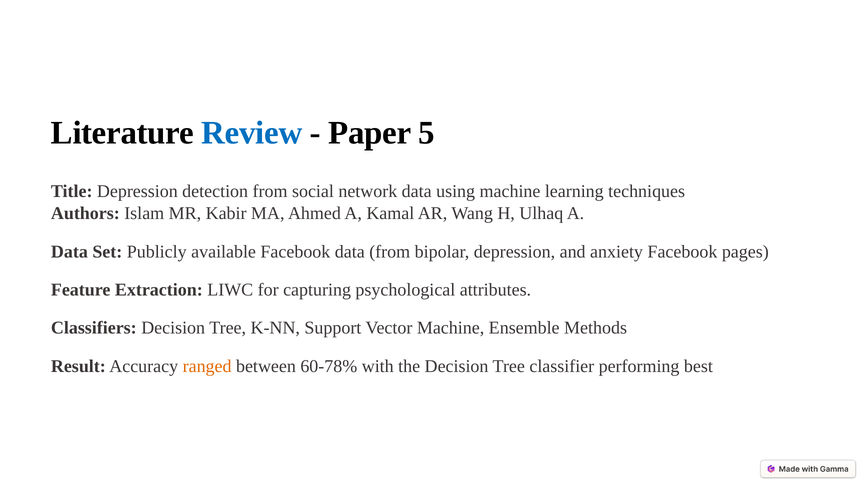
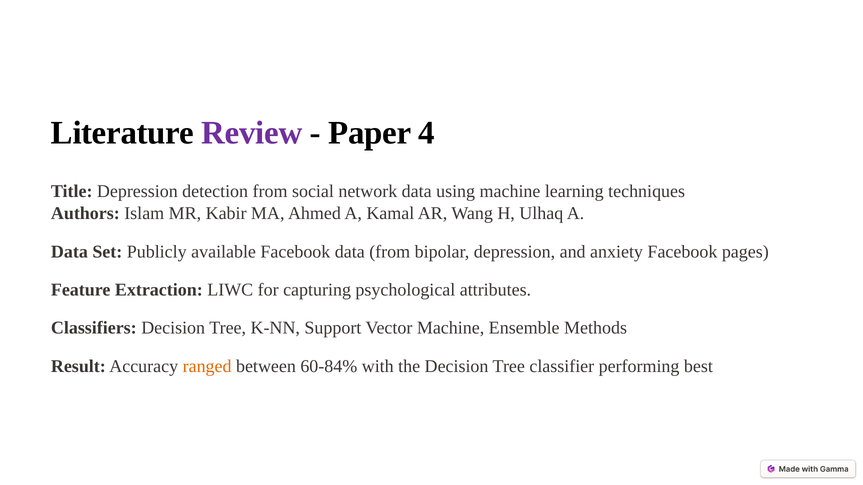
Review colour: blue -> purple
5: 5 -> 4
60-78%: 60-78% -> 60-84%
